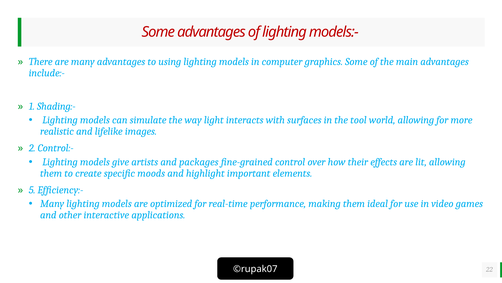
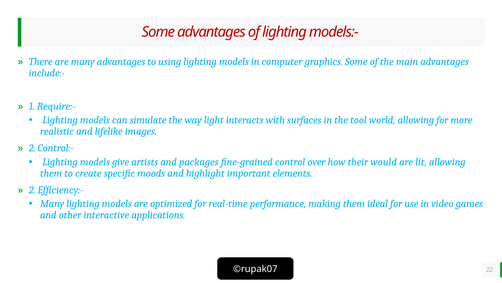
Shading:-: Shading:- -> Require:-
effects: effects -> would
5 at (32, 189): 5 -> 2
